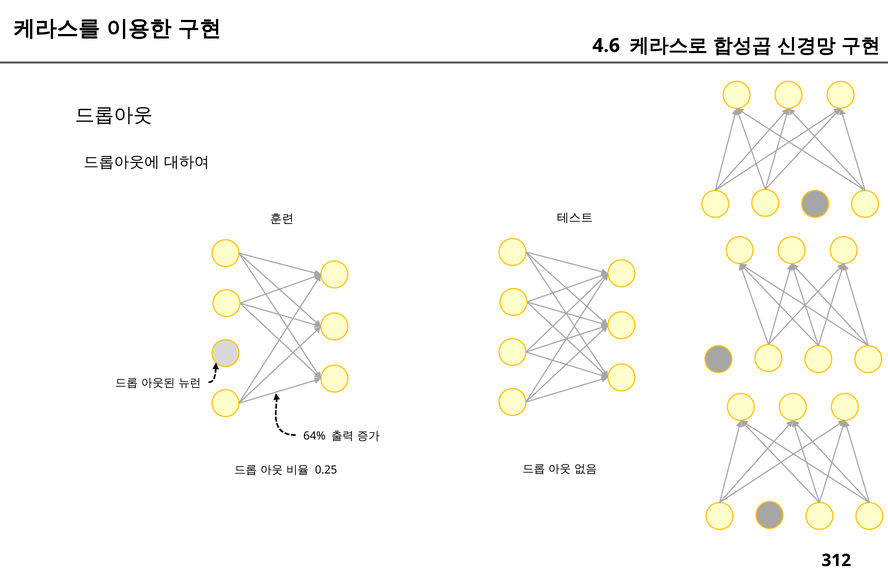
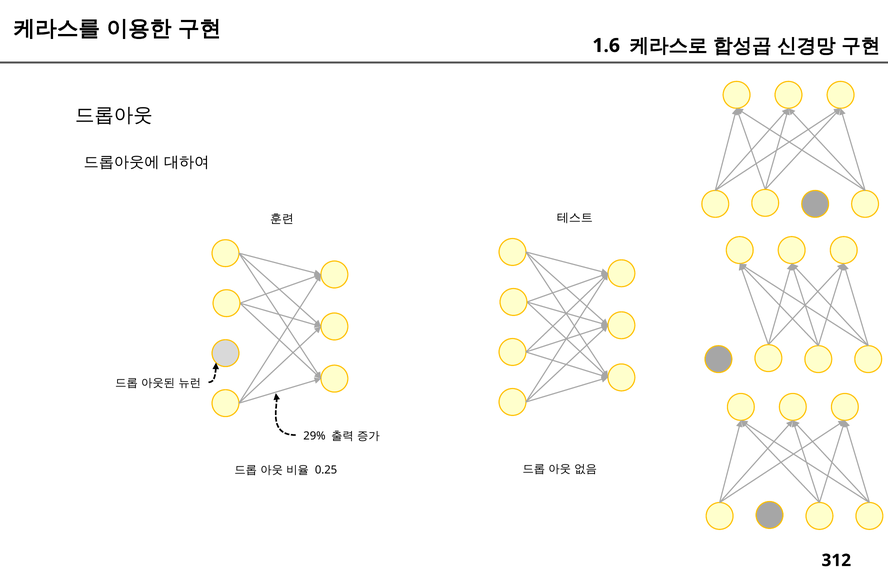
4.6: 4.6 -> 1.6
64%: 64% -> 29%
